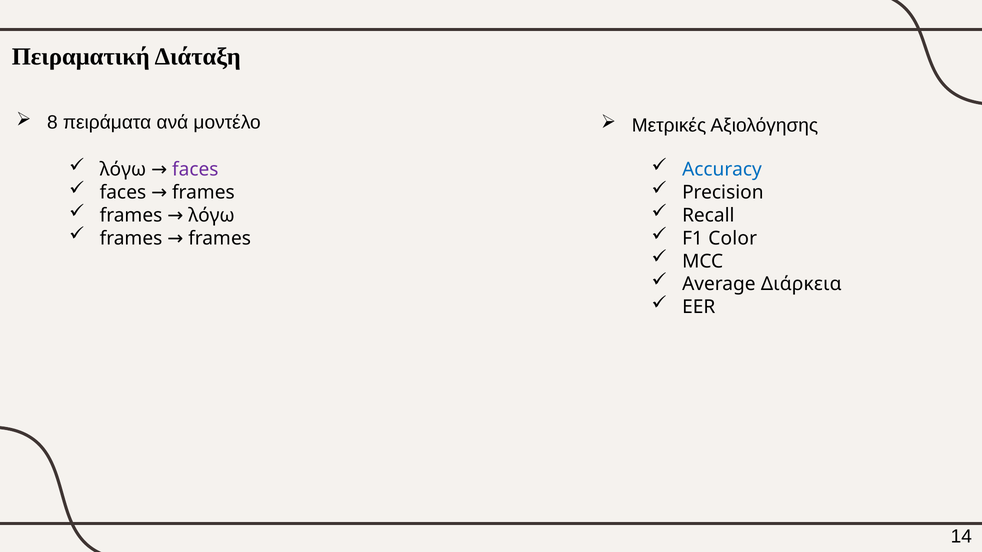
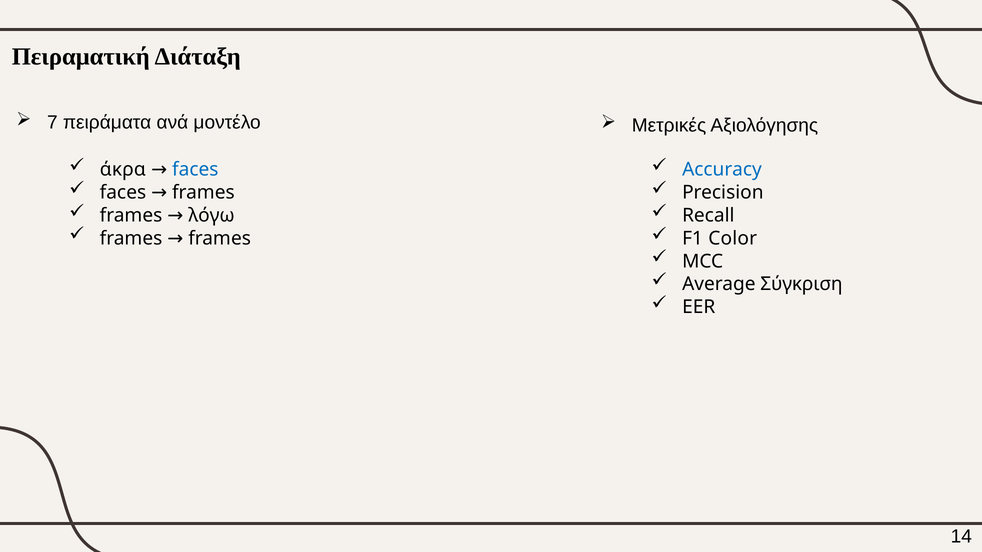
8: 8 -> 7
λόγω at (123, 170): λόγω -> άκρα
faces at (195, 170) colour: purple -> blue
Διάρκεια: Διάρκεια -> Σύγκριση
